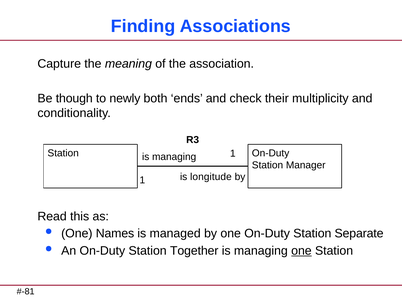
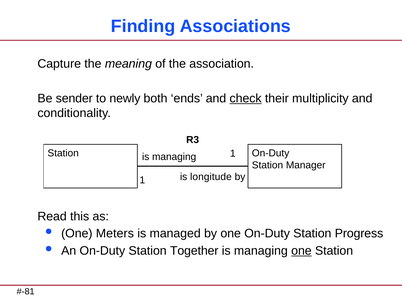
though: though -> sender
check underline: none -> present
Names: Names -> Meters
Separate: Separate -> Progress
